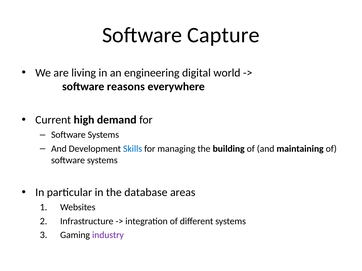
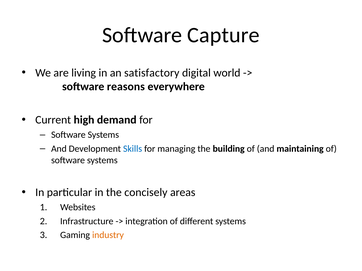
engineering: engineering -> satisfactory
database: database -> concisely
industry colour: purple -> orange
